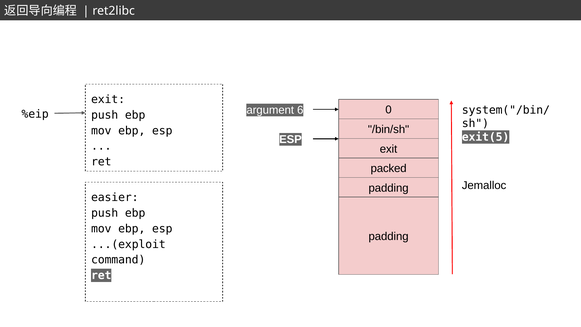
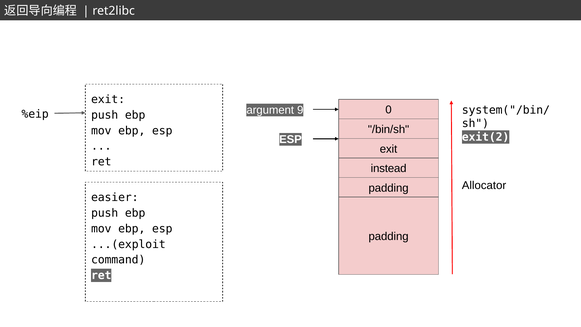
6: 6 -> 9
exit(5: exit(5 -> exit(2
packed: packed -> instead
Jemalloc: Jemalloc -> Allocator
